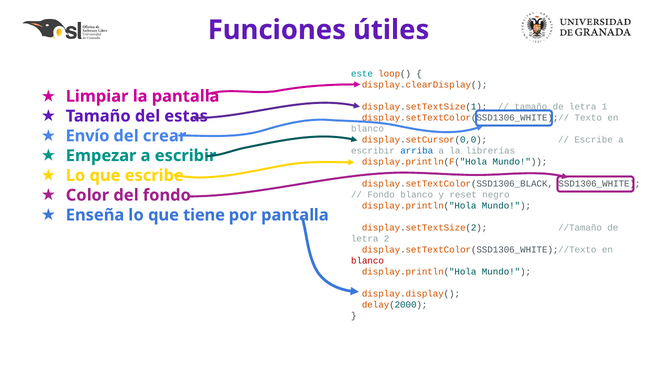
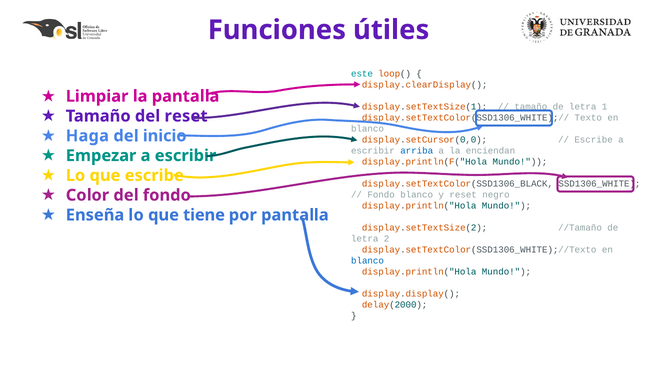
del estas: estas -> reset
Envío: Envío -> Haga
crear: crear -> inicio
librerías: librerías -> enciendan
blanco at (367, 261) colour: red -> blue
